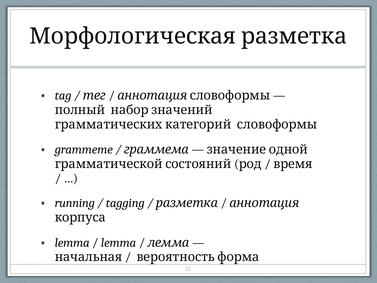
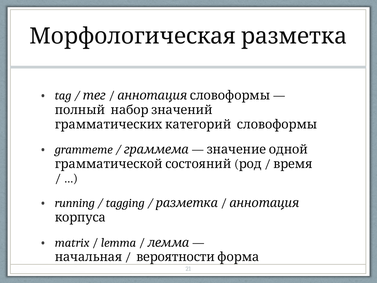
lemma at (72, 242): lemma -> matrix
вероятность: вероятность -> вероятности
